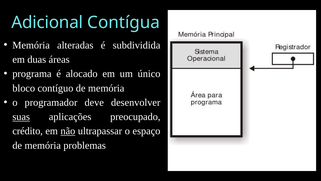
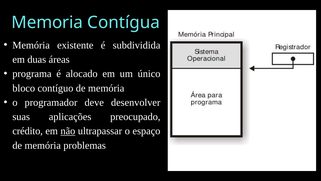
Adicional: Adicional -> Memoria
alteradas: alteradas -> existente
suas underline: present -> none
